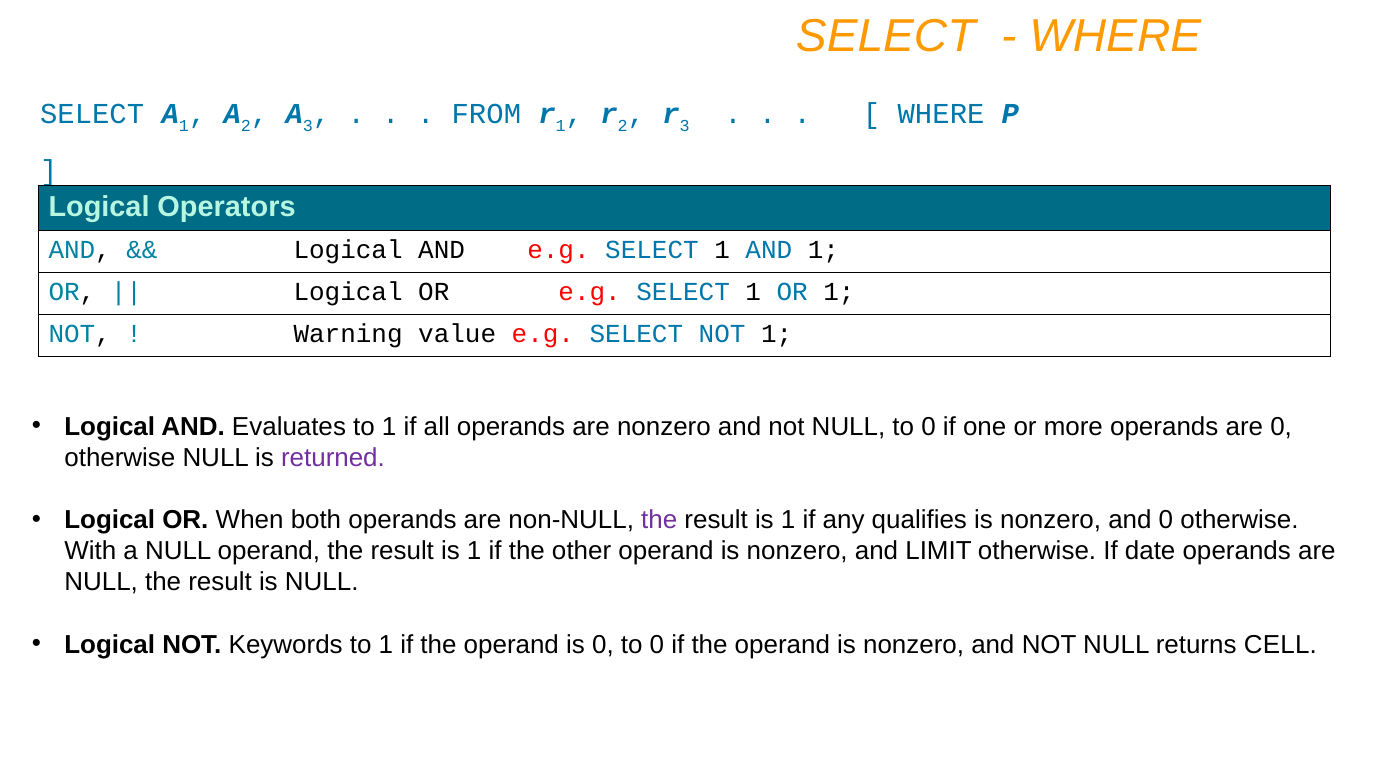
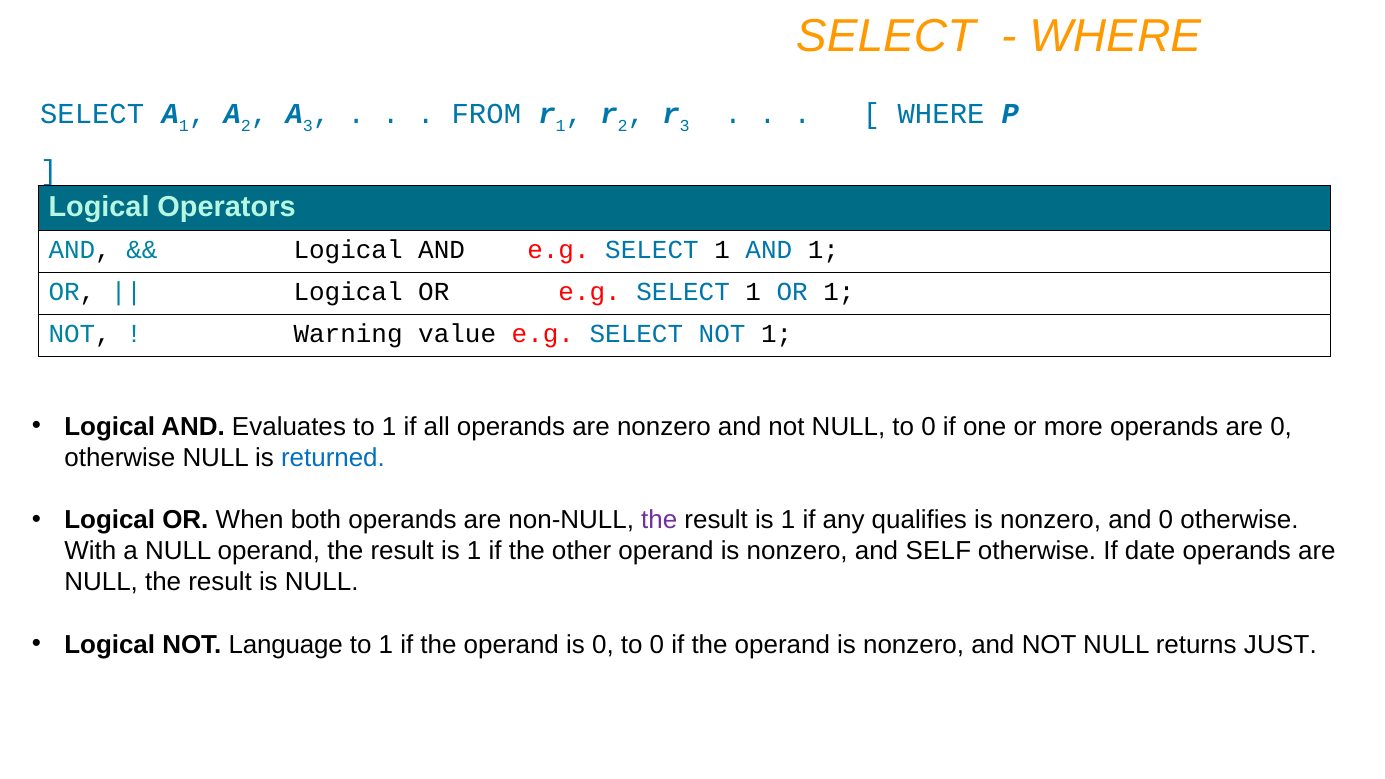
returned colour: purple -> blue
LIMIT: LIMIT -> SELF
Keywords: Keywords -> Language
CELL: CELL -> JUST
